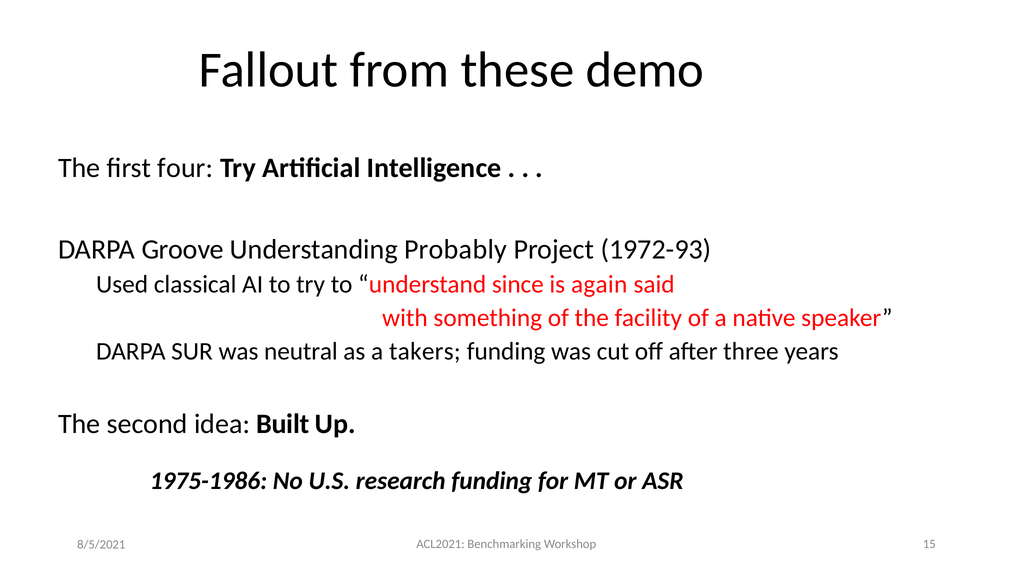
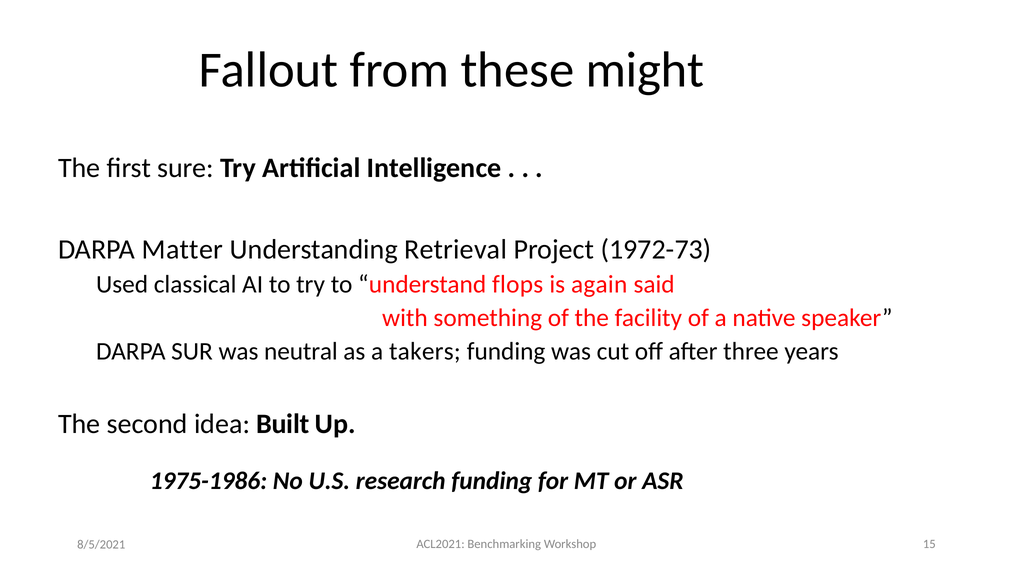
demo: demo -> might
four: four -> sure
Groove: Groove -> Matter
Probably: Probably -> Retrieval
1972-93: 1972-93 -> 1972-73
since: since -> flops
